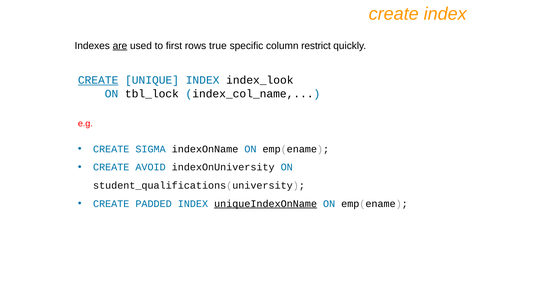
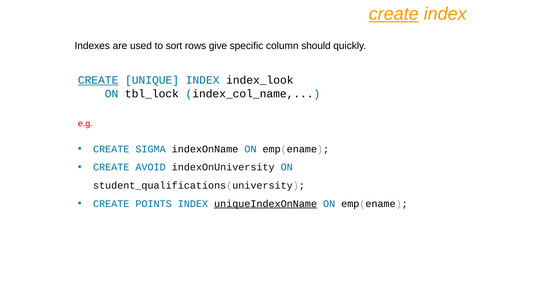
create at (394, 14) underline: none -> present
are underline: present -> none
first: first -> sort
true: true -> give
restrict: restrict -> should
PADDED: PADDED -> POINTS
